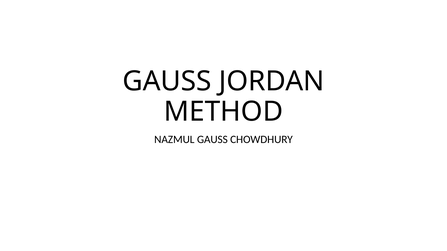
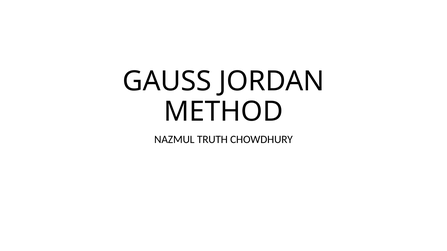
NAZMUL GAUSS: GAUSS -> TRUTH
